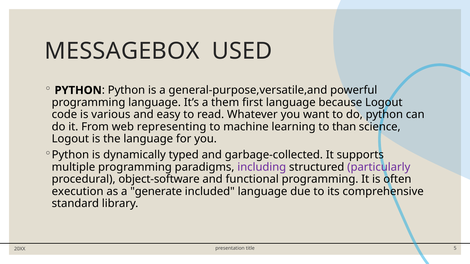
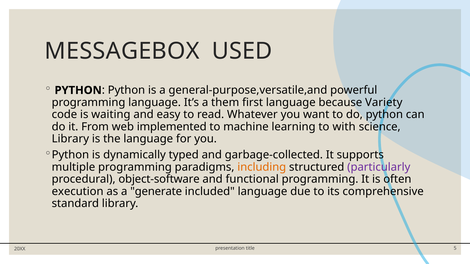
because Logout: Logout -> Variety
various: various -> waiting
representing: representing -> implemented
than: than -> with
Logout at (70, 139): Logout -> Library
including colour: purple -> orange
